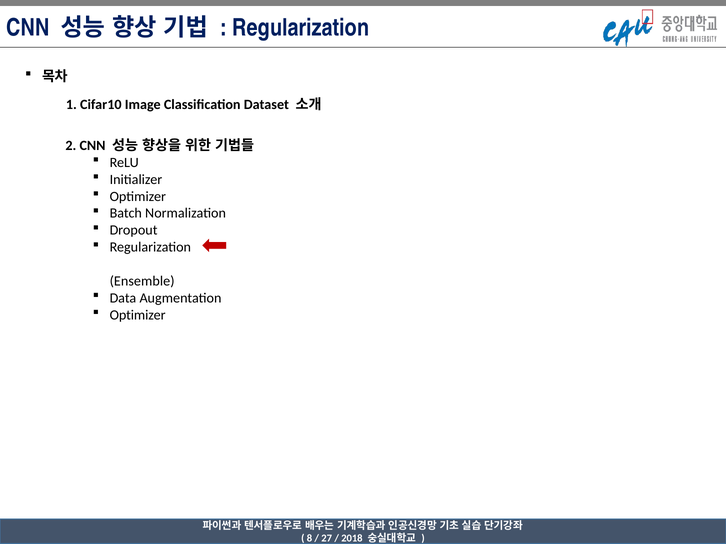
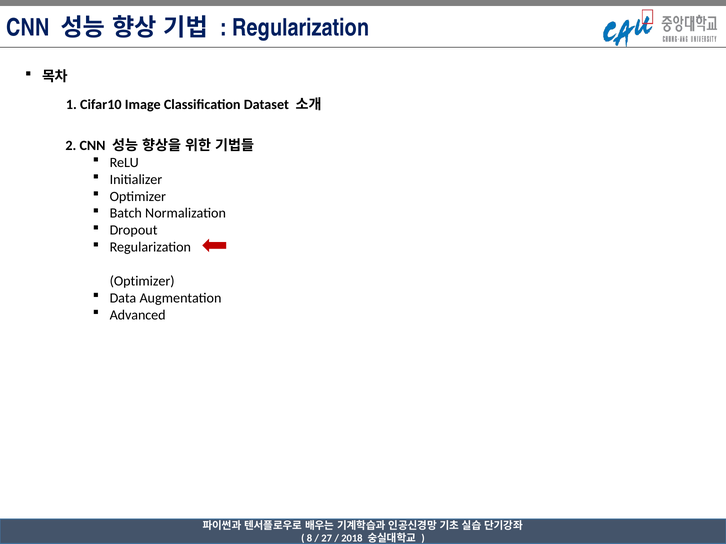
Ensemble at (142, 281): Ensemble -> Optimizer
Optimizer at (138, 315): Optimizer -> Advanced
